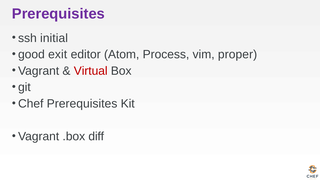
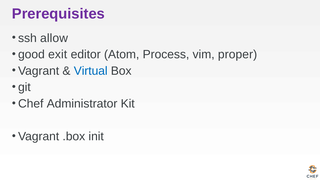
initial: initial -> allow
Virtual colour: red -> blue
Chef Prerequisites: Prerequisites -> Administrator
diff: diff -> init
